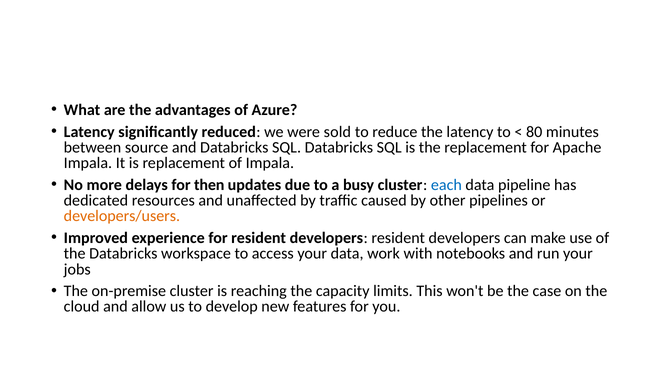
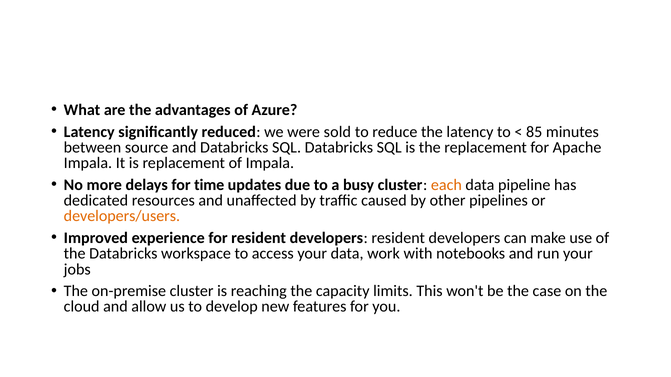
80: 80 -> 85
then: then -> time
each colour: blue -> orange
